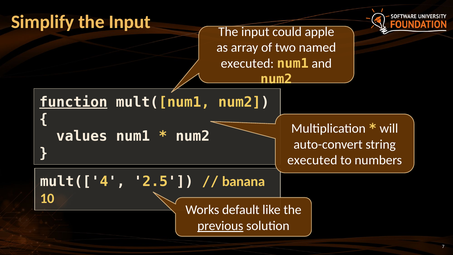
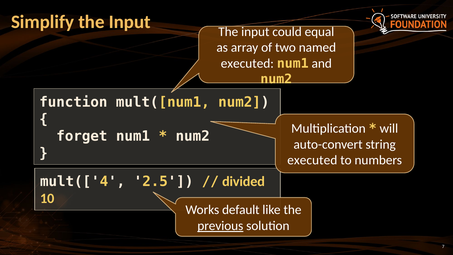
apple: apple -> equal
function underline: present -> none
values: values -> forget
banana: banana -> divided
